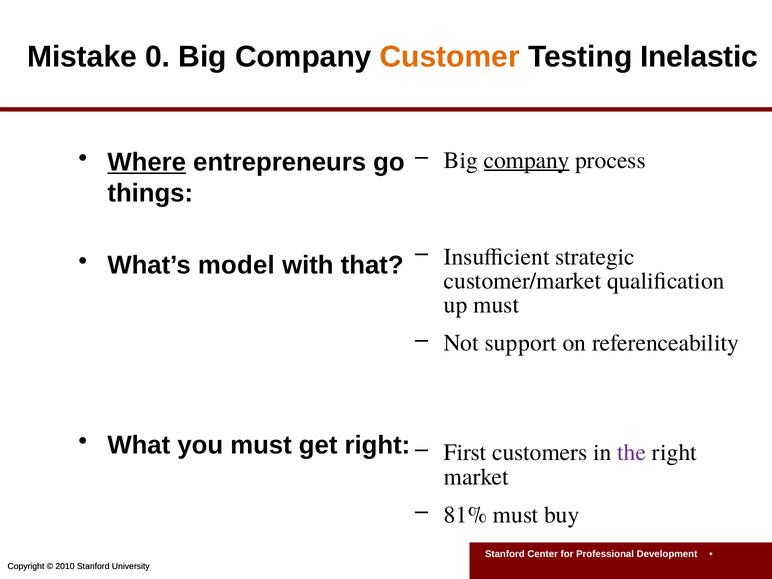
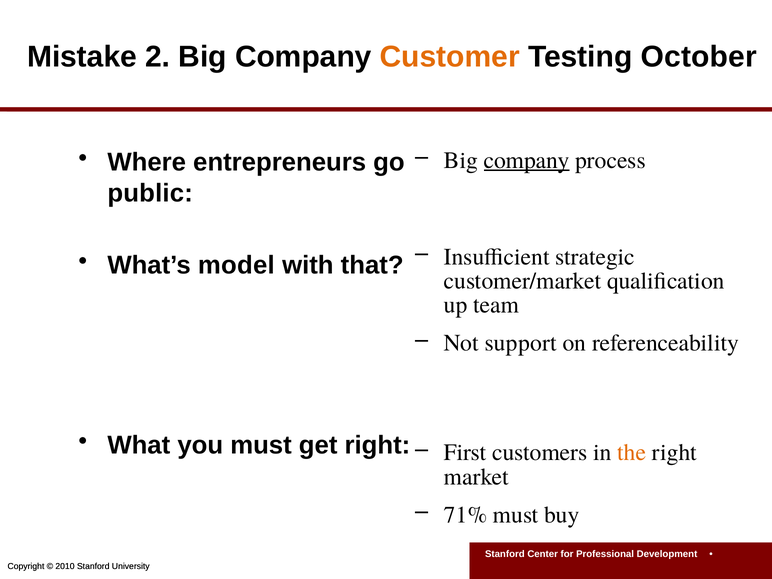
0: 0 -> 2
Inelastic: Inelastic -> October
Where underline: present -> none
things: things -> public
up must: must -> team
the colour: purple -> orange
81%: 81% -> 71%
